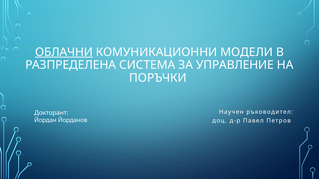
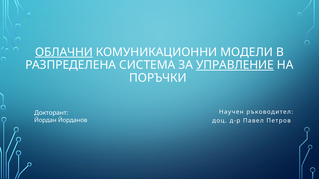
УПРАВЛЕНИЕ underline: none -> present
